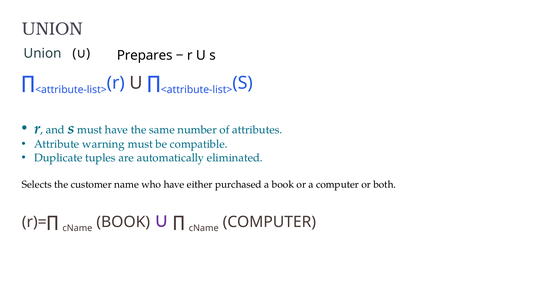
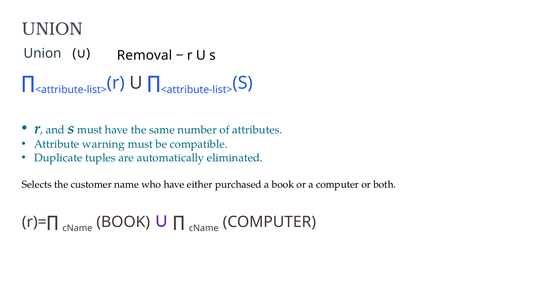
Prepares: Prepares -> Removal
